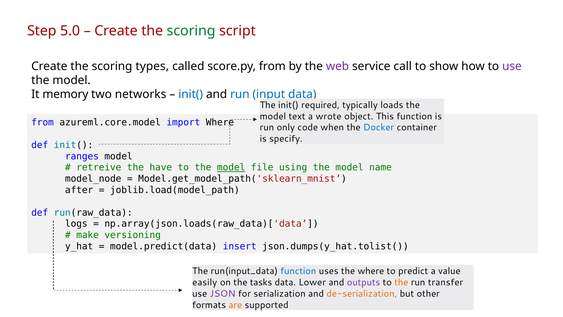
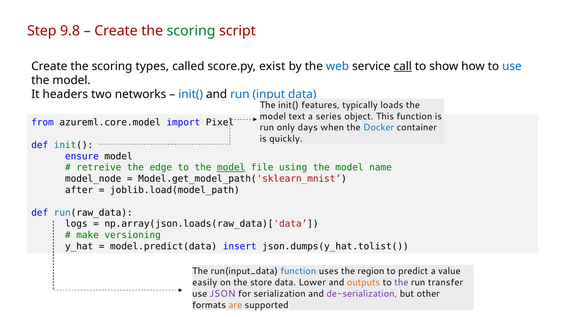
5.0: 5.0 -> 9.8
score.py from: from -> exist
web colour: purple -> blue
call underline: none -> present
use at (512, 66) colour: purple -> blue
memory: memory -> headers
required: required -> features
wrote: wrote -> series
import Where: Where -> Pixel
code: code -> days
specify: specify -> quickly
ranges: ranges -> ensure
have: have -> edge
the where: where -> region
tasks: tasks -> store
outputs colour: purple -> orange
the at (401, 282) colour: orange -> purple
de-serialization colour: orange -> purple
